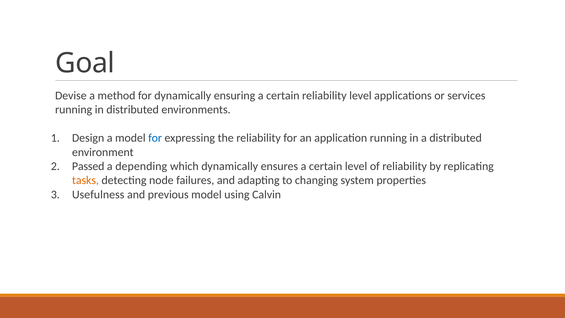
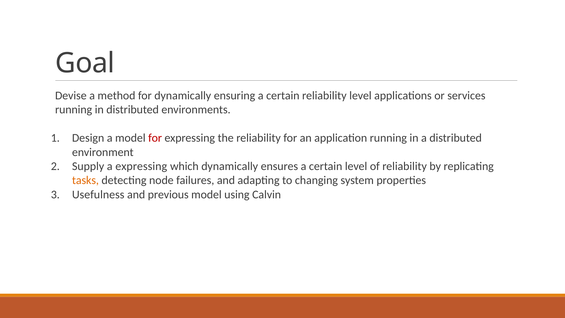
for at (155, 138) colour: blue -> red
Passed: Passed -> Supply
a depending: depending -> expressing
